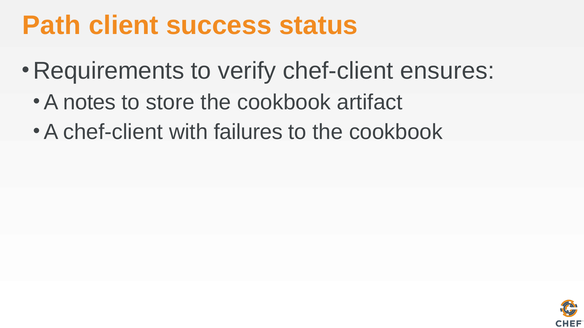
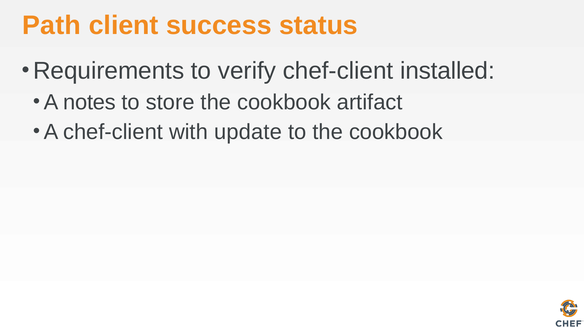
ensures: ensures -> installed
failures: failures -> update
